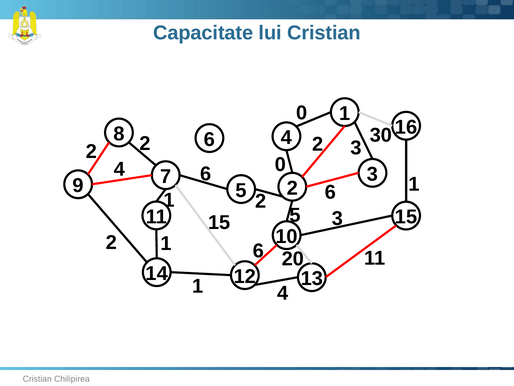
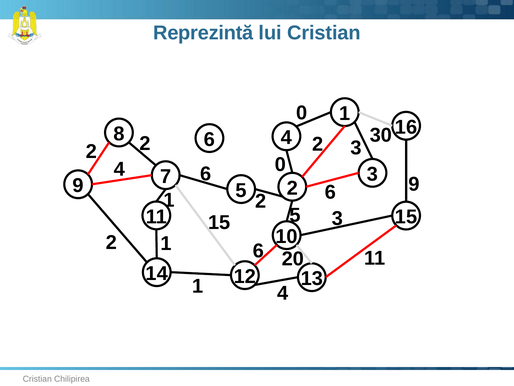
Capacitate: Capacitate -> Reprezintă
1 at (414, 184): 1 -> 9
